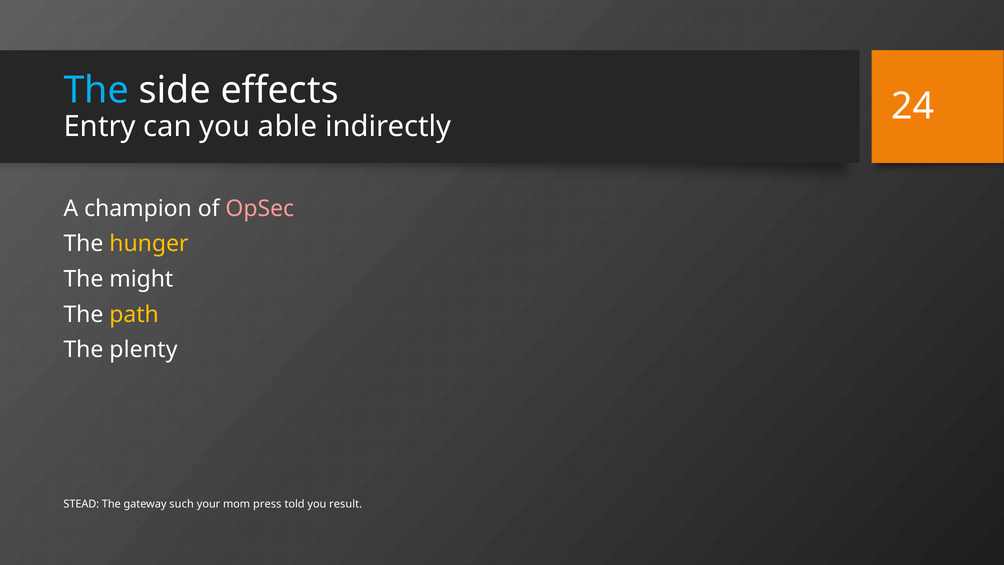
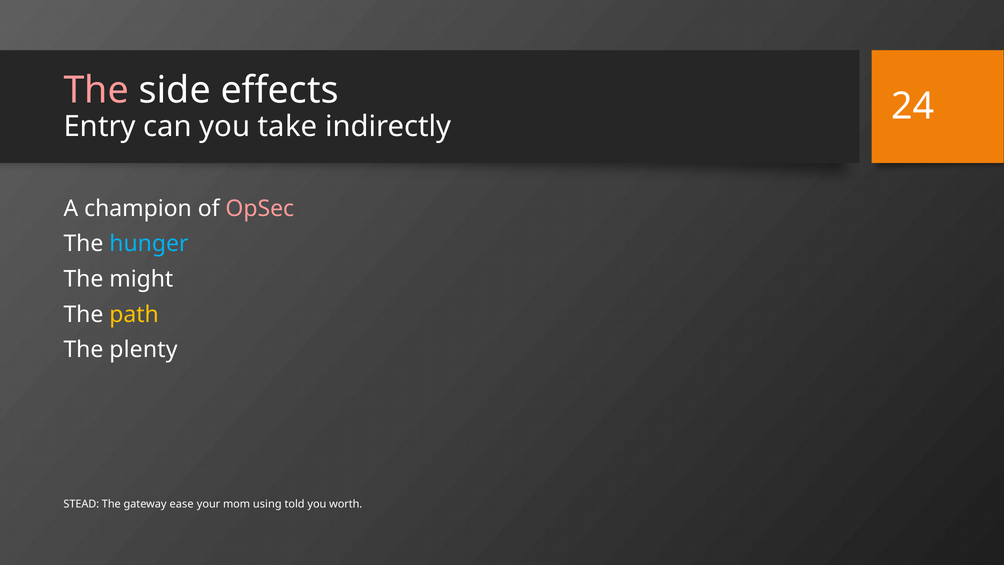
The at (96, 90) colour: light blue -> pink
able: able -> take
hunger colour: yellow -> light blue
such: such -> ease
press: press -> using
result: result -> worth
